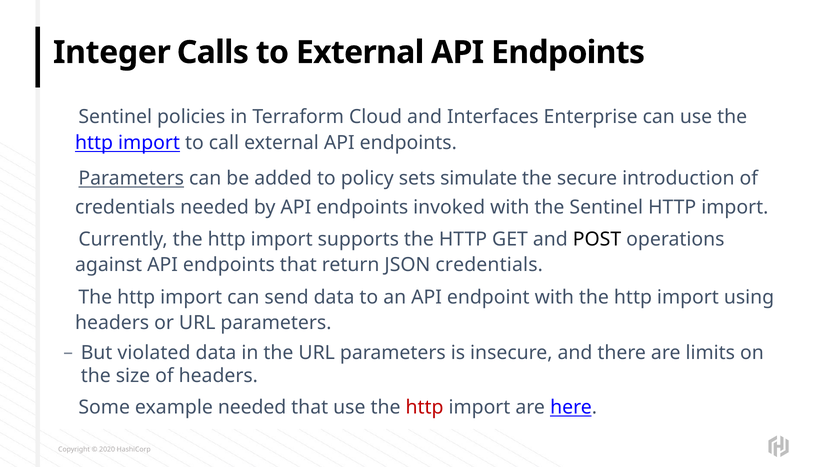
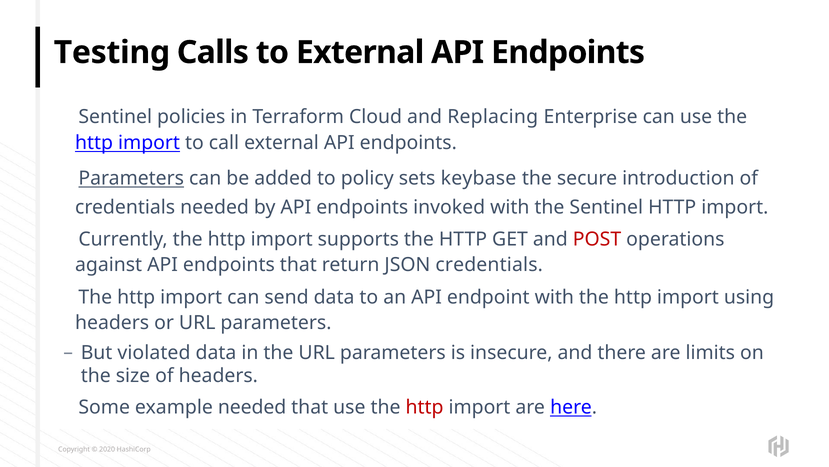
Integer: Integer -> Testing
Interfaces: Interfaces -> Replacing
simulate: simulate -> keybase
POST colour: black -> red
